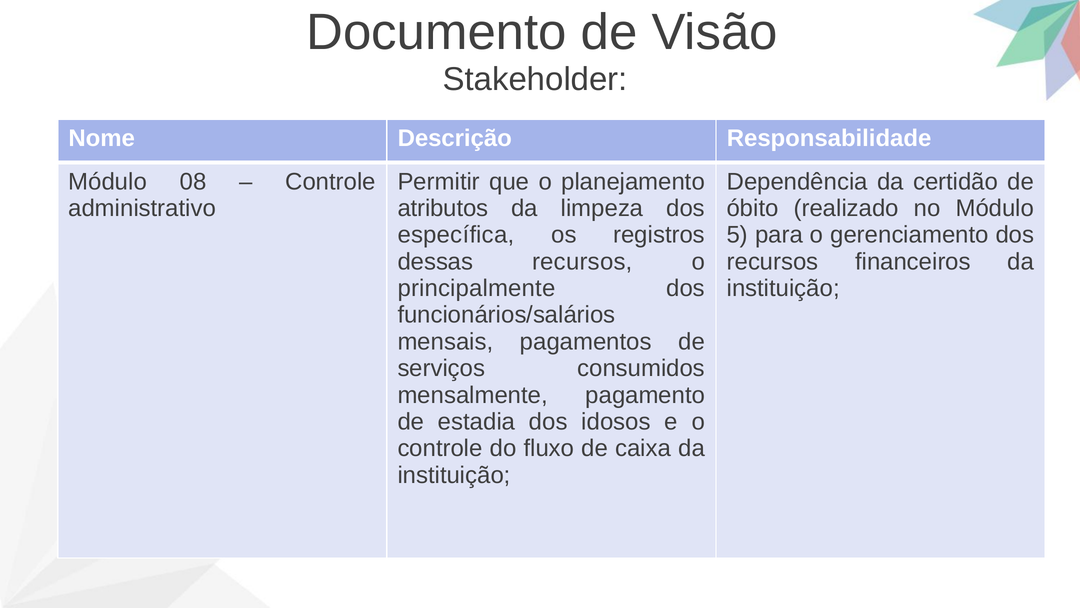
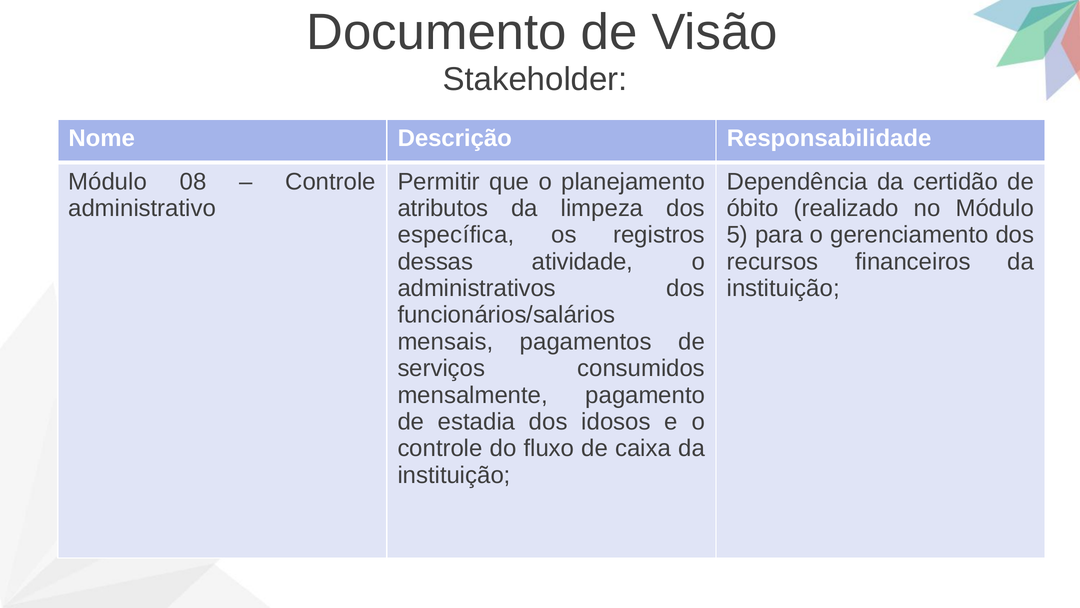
dessas recursos: recursos -> atividade
principalmente: principalmente -> administrativos
